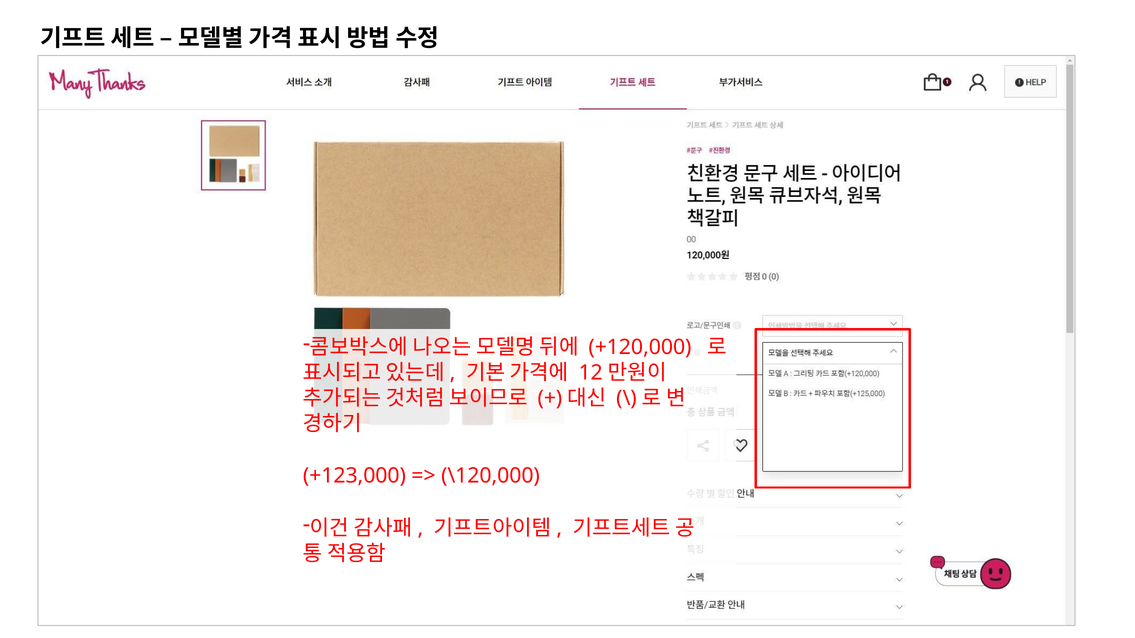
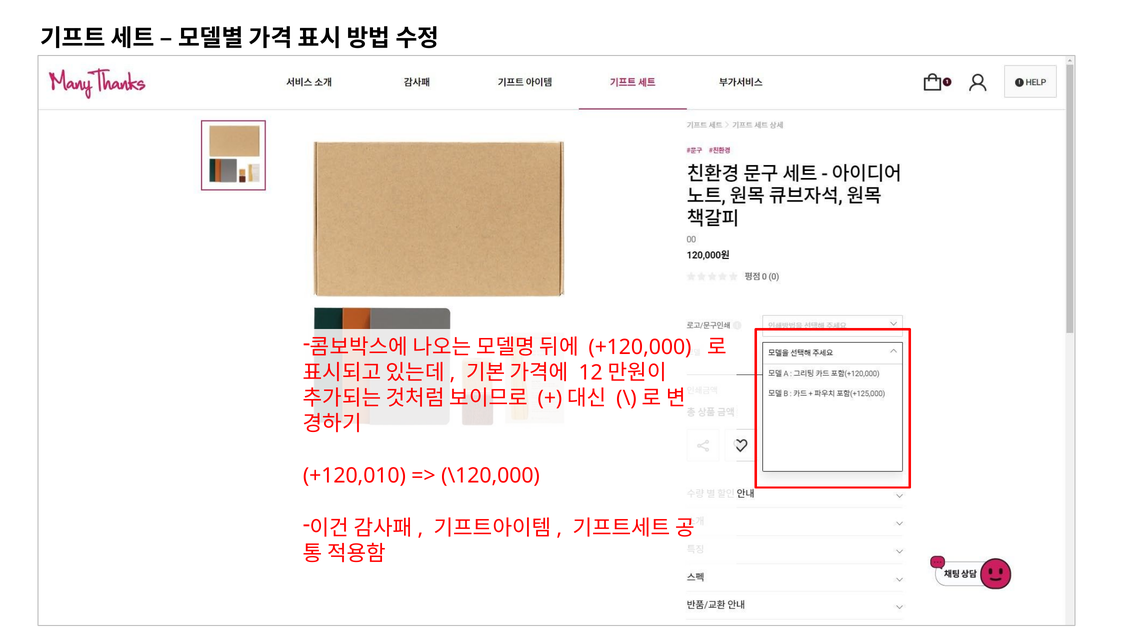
+123,000: +123,000 -> +120,010
